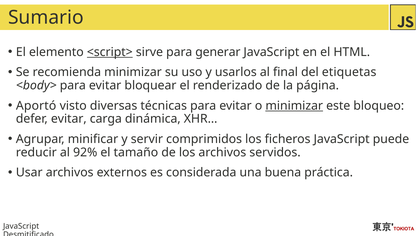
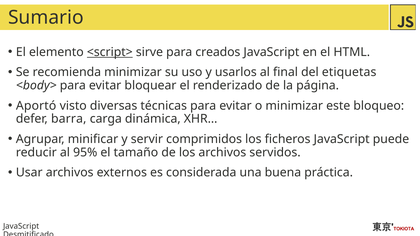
generar: generar -> creados
minimizar at (294, 106) underline: present -> none
defer evitar: evitar -> barra
92%: 92% -> 95%
